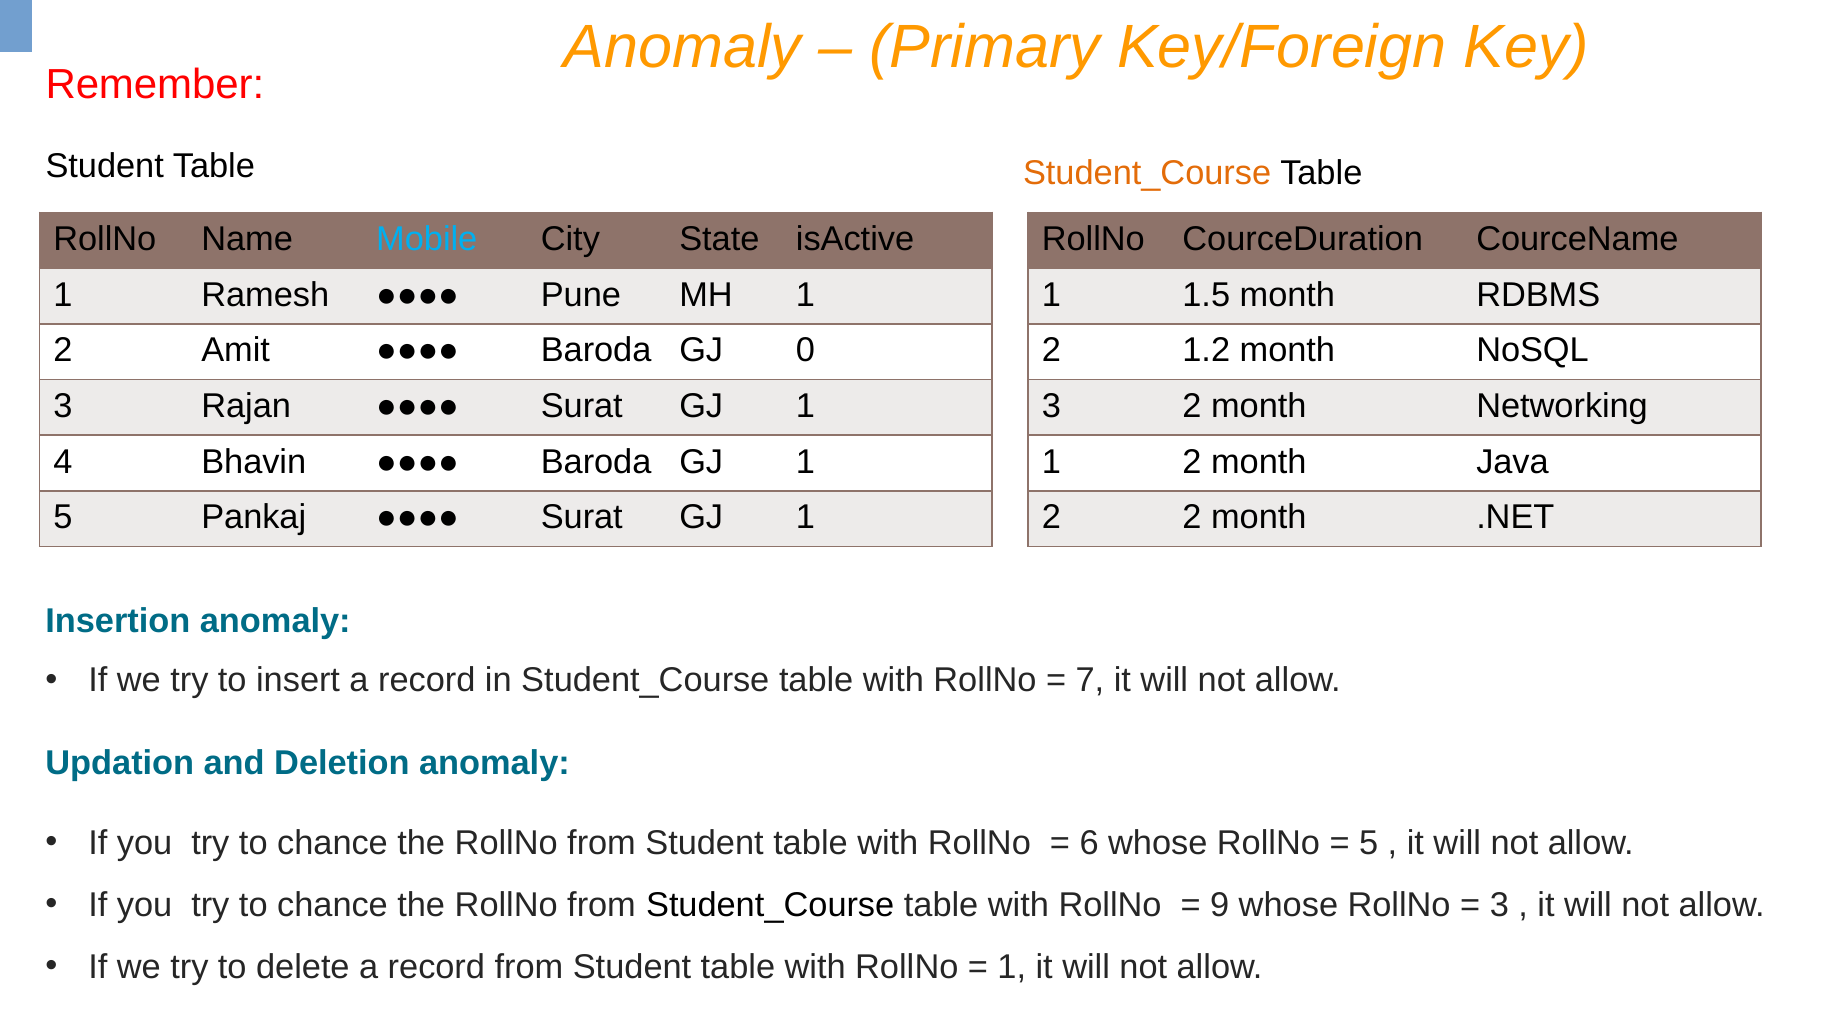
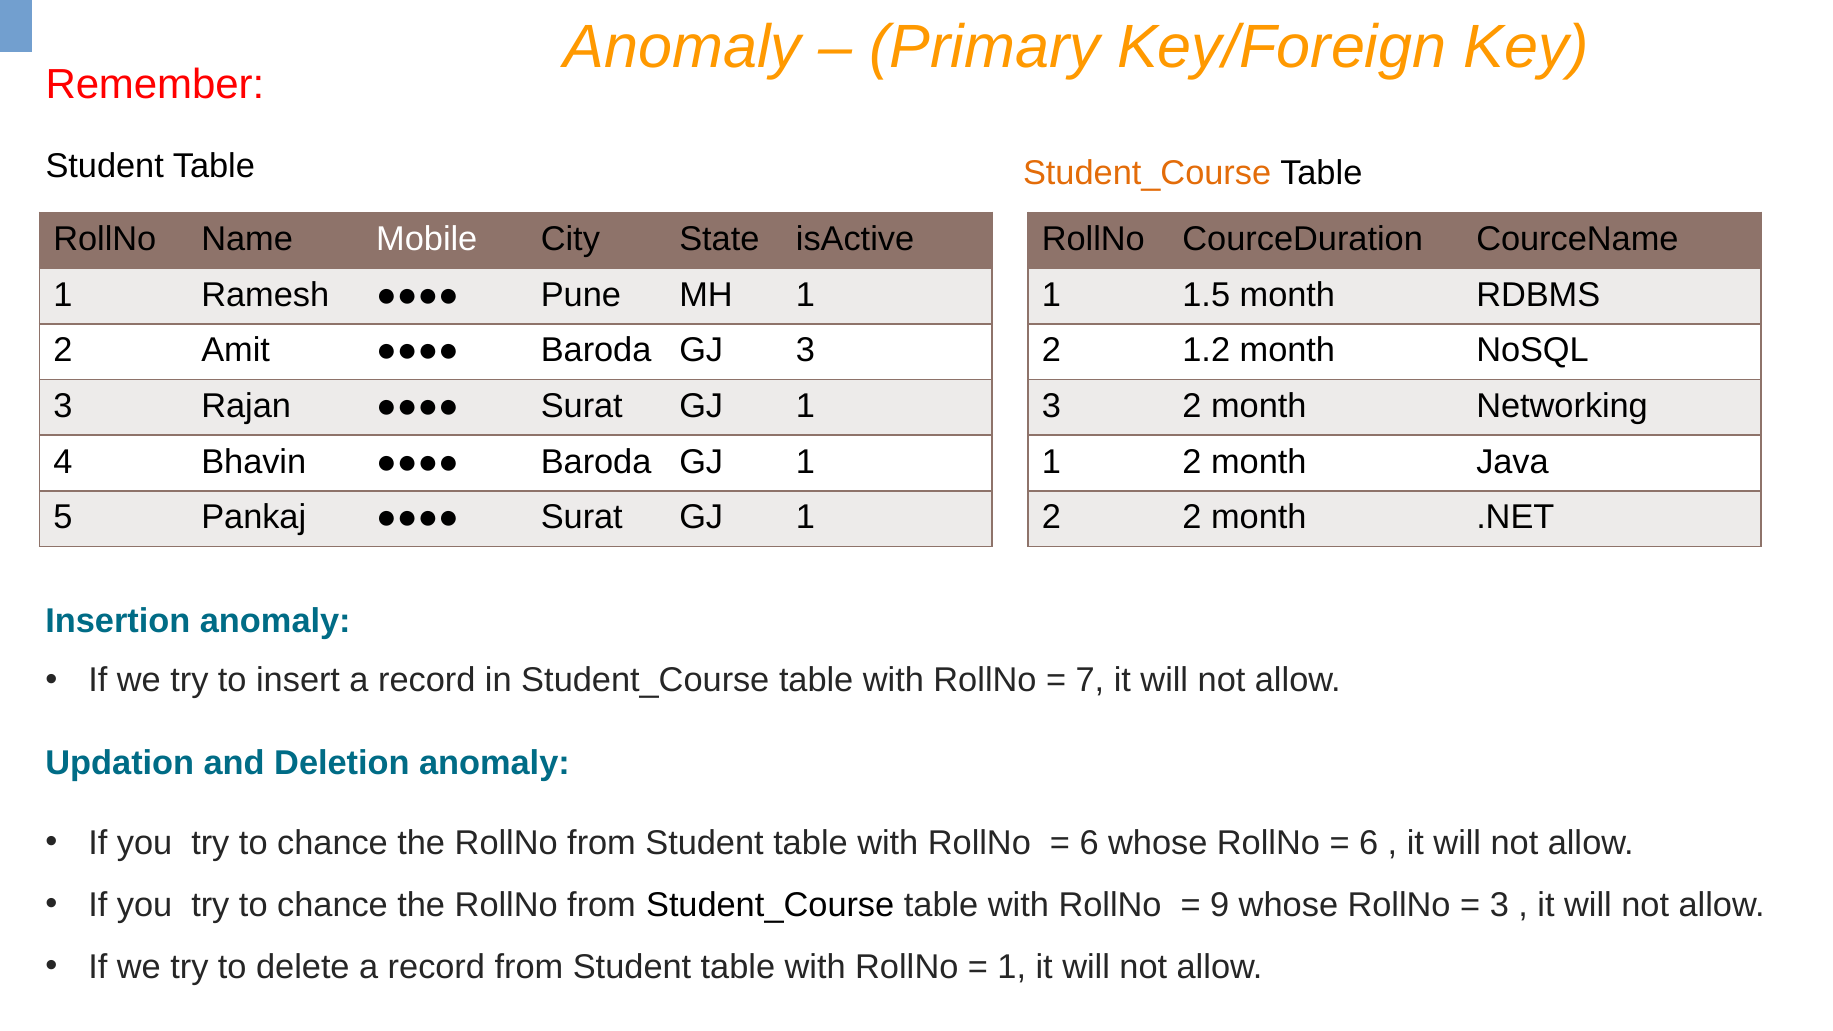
Mobile colour: light blue -> white
GJ 0: 0 -> 3
5 at (1369, 843): 5 -> 6
